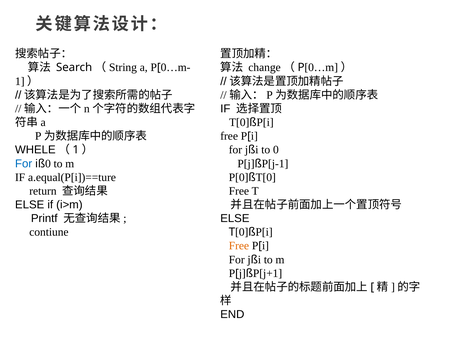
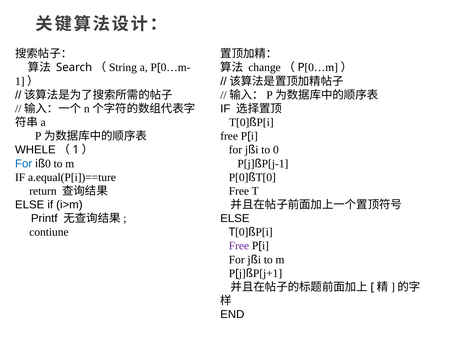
Free at (239, 246) colour: orange -> purple
